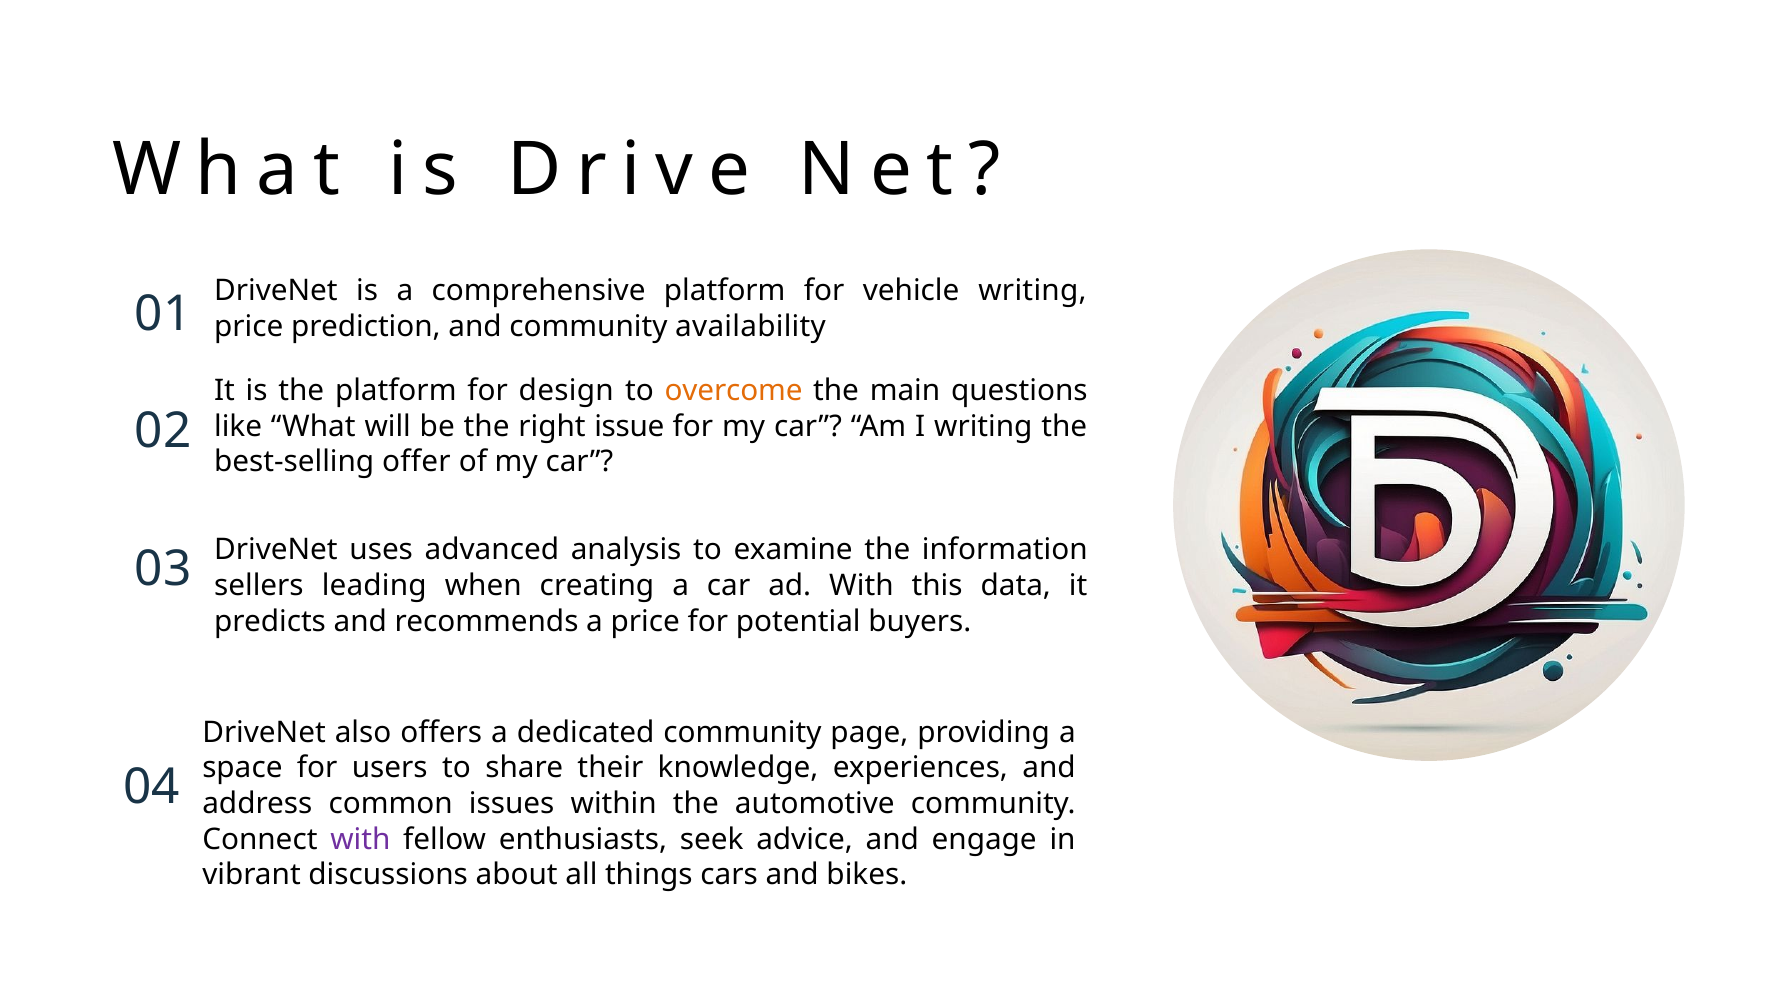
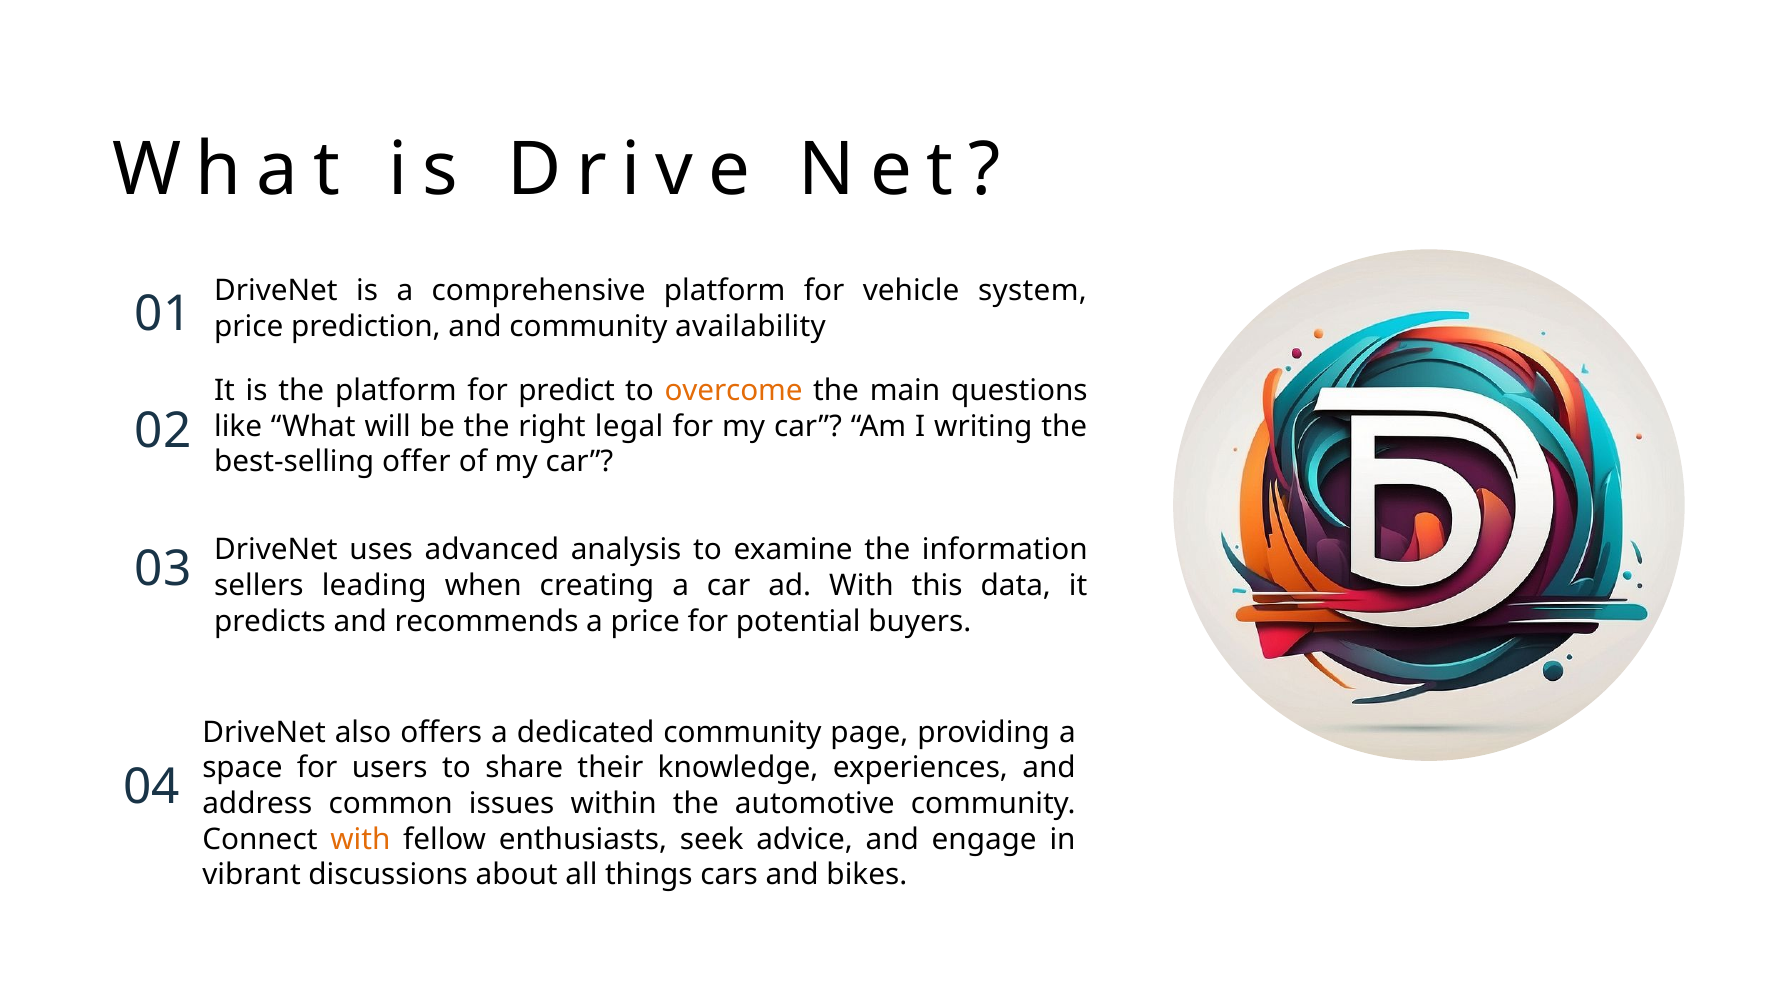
vehicle writing: writing -> system
design: design -> predict
issue: issue -> legal
with at (360, 839) colour: purple -> orange
